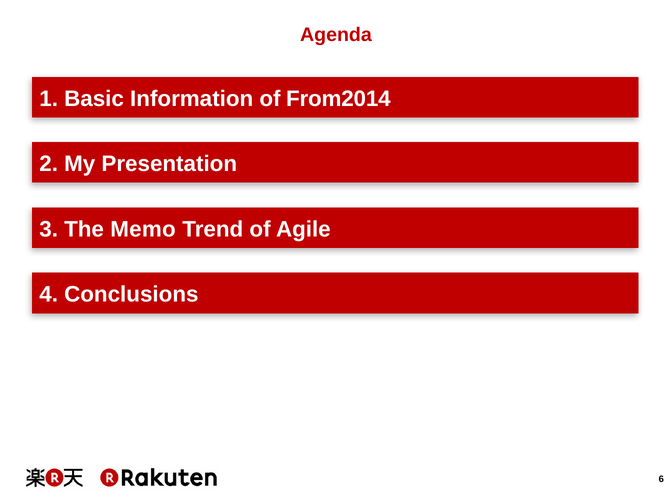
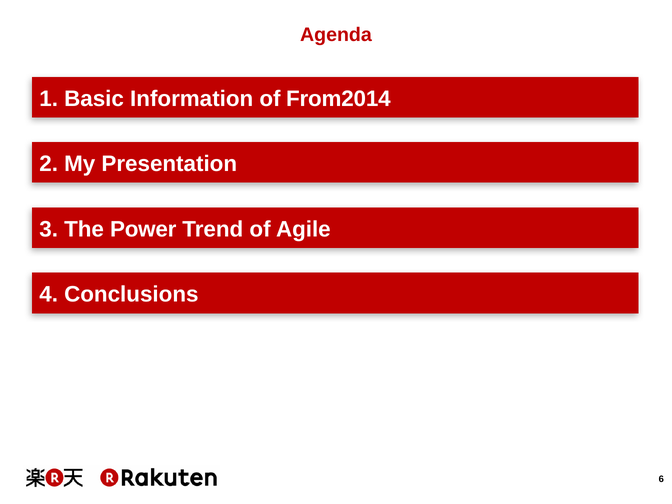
Memo: Memo -> Power
